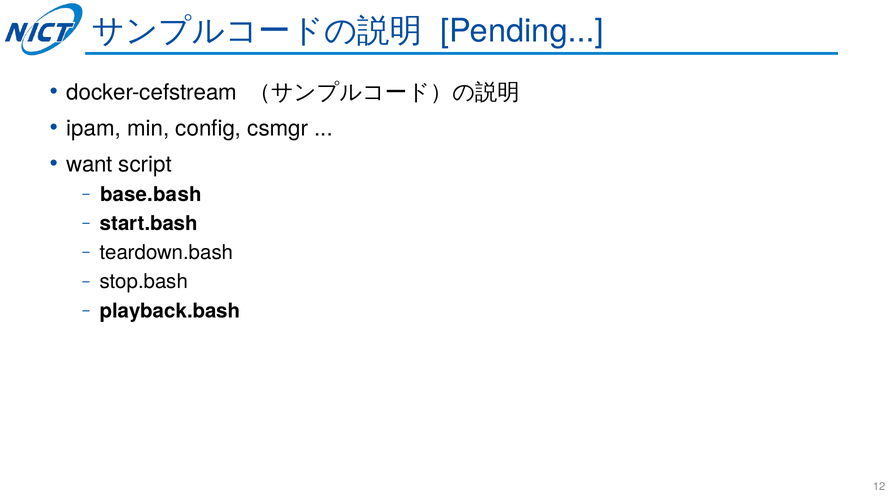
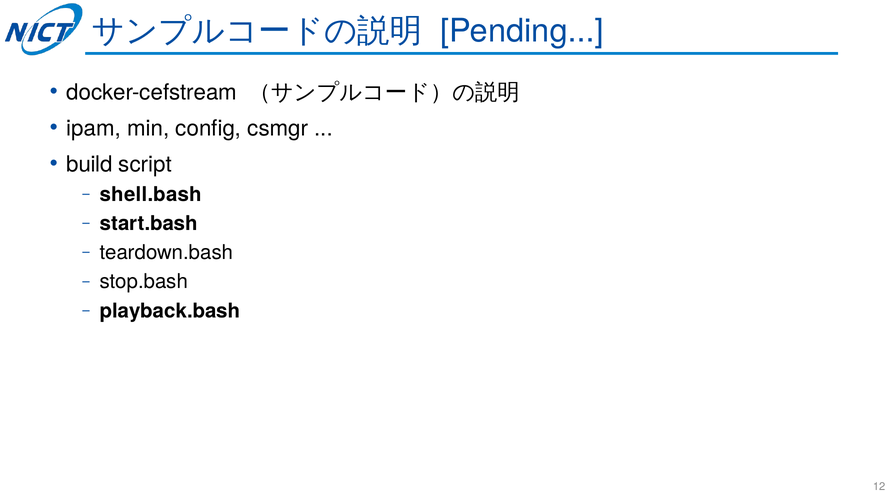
want: want -> build
base.bash: base.bash -> shell.bash
